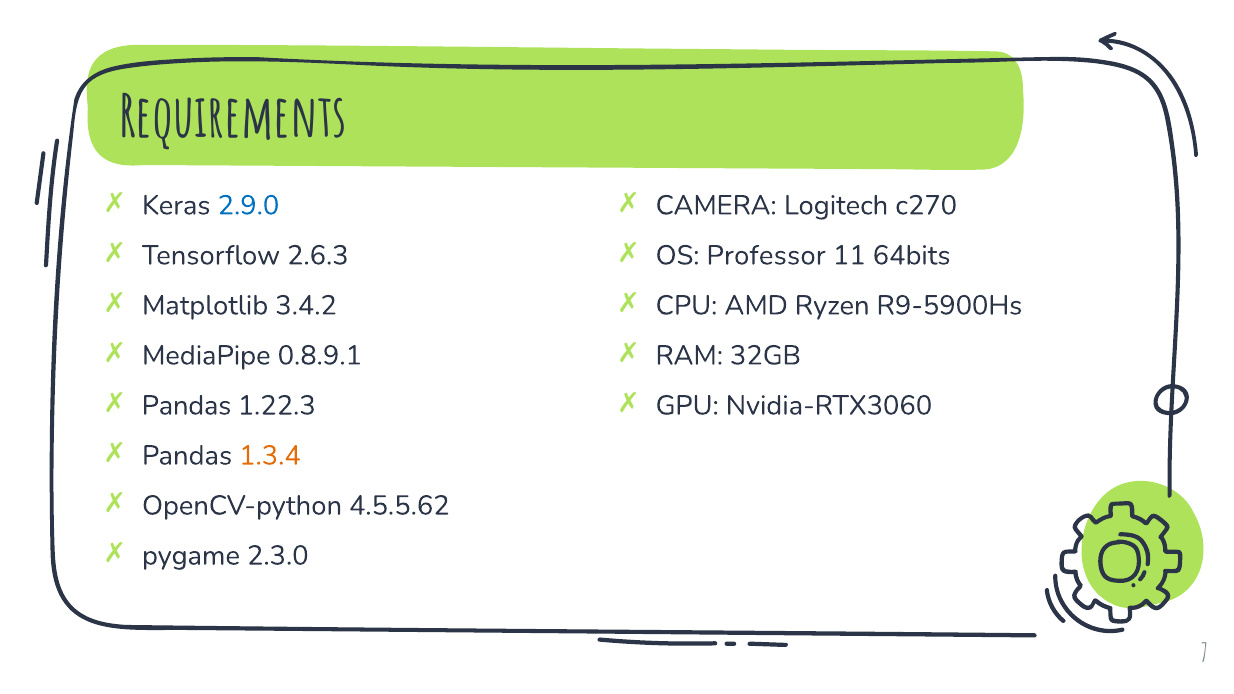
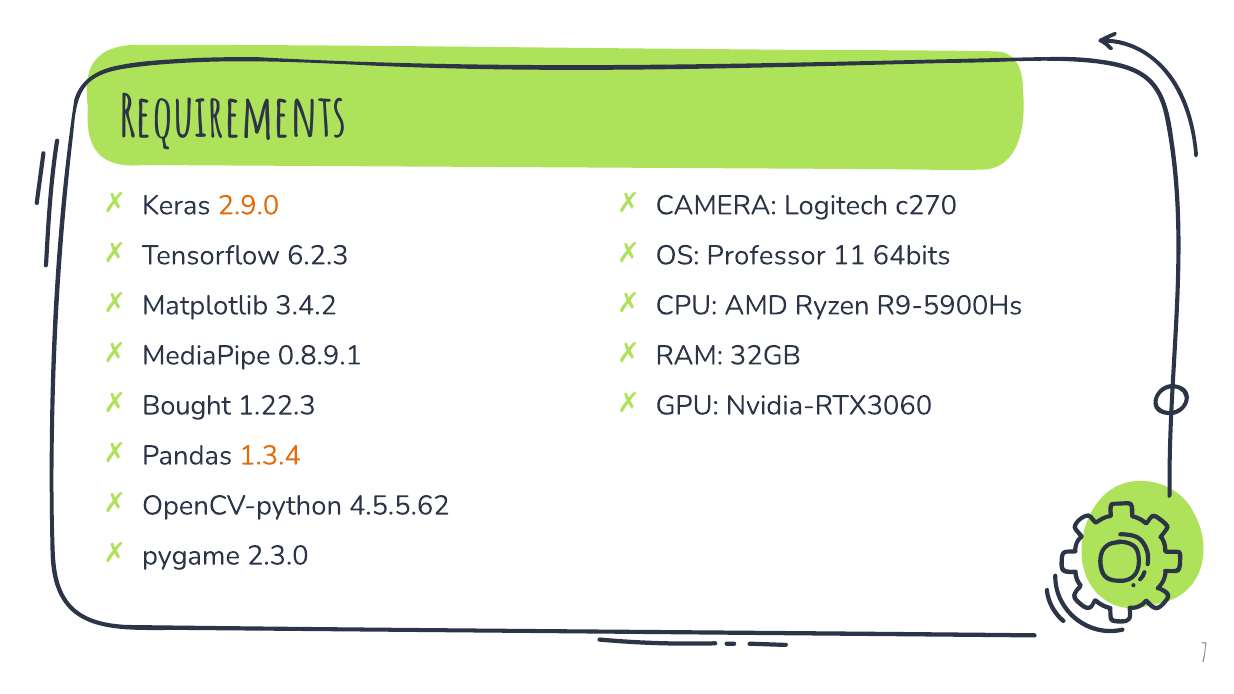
2.9.0 colour: blue -> orange
2.6.3: 2.6.3 -> 6.2.3
Pandas at (186, 406): Pandas -> Bought
